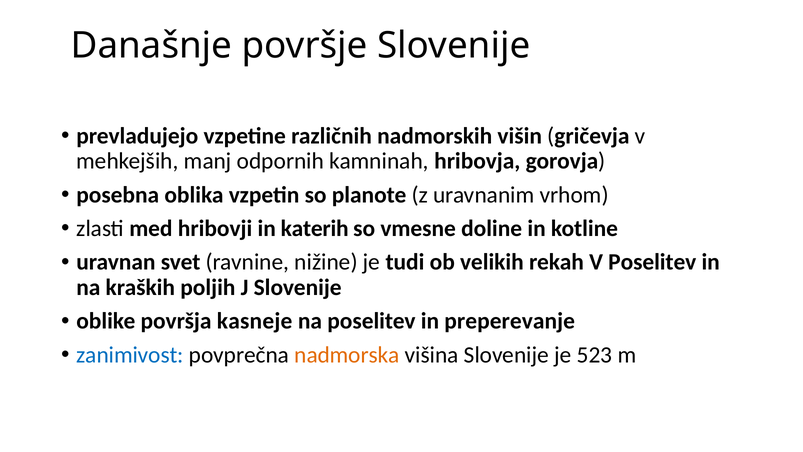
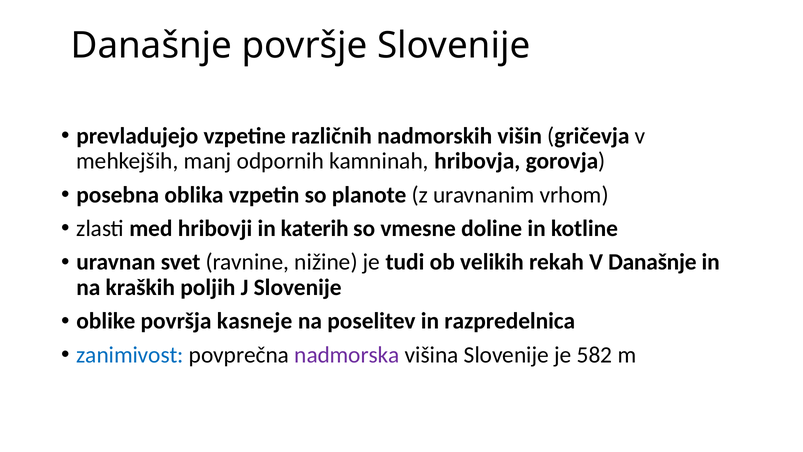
V Poselitev: Poselitev -> Današnje
preperevanje: preperevanje -> razpredelnica
nadmorska colour: orange -> purple
523: 523 -> 582
